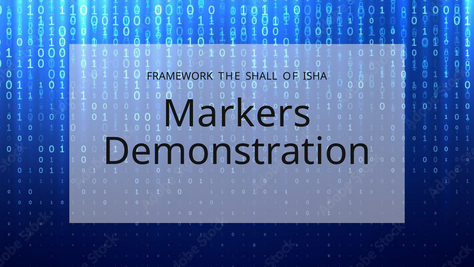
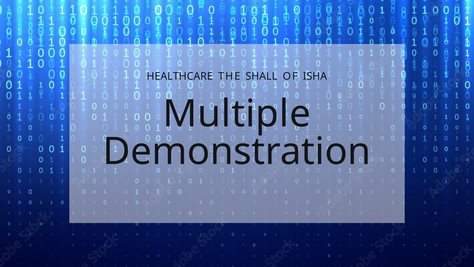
FRAMEWORK: FRAMEWORK -> HEALTHCARE
Markers: Markers -> Multiple
